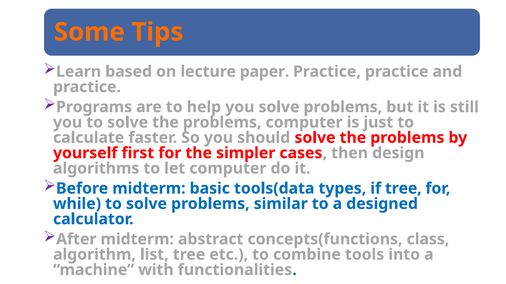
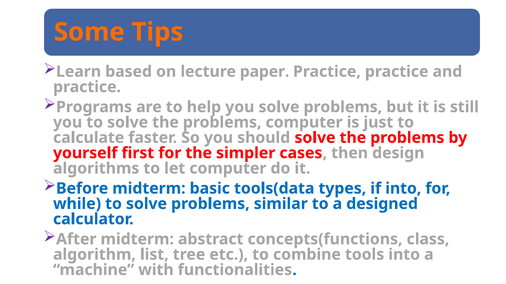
if tree: tree -> into
